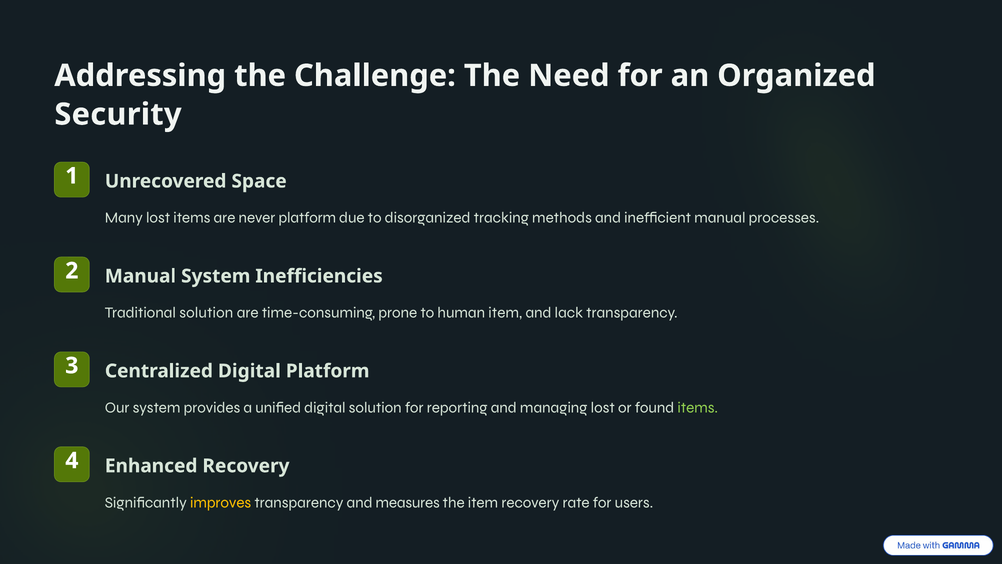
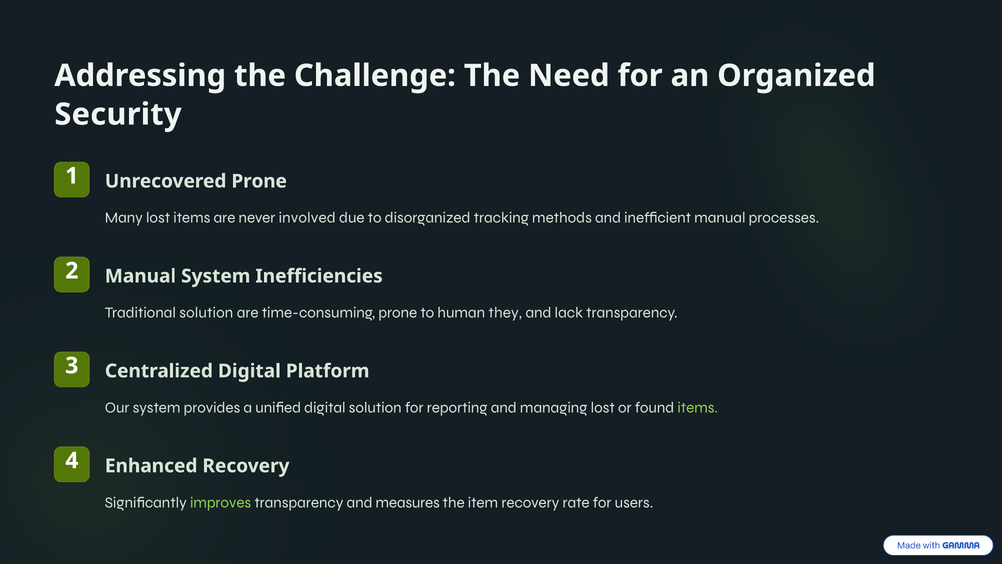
Unrecovered Space: Space -> Prone
never platform: platform -> involved
human item: item -> they
improves colour: yellow -> light green
